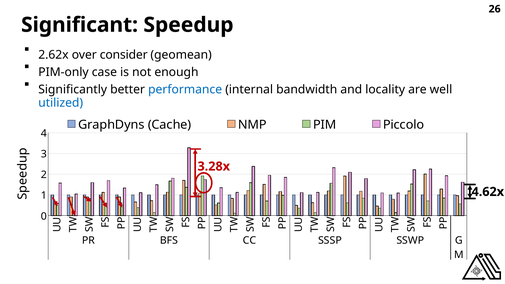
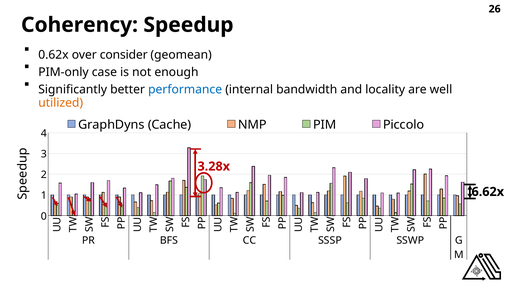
Significant: Significant -> Coherency
2.62x: 2.62x -> 0.62x
utilized colour: blue -> orange
4.62x: 4.62x -> 6.62x
